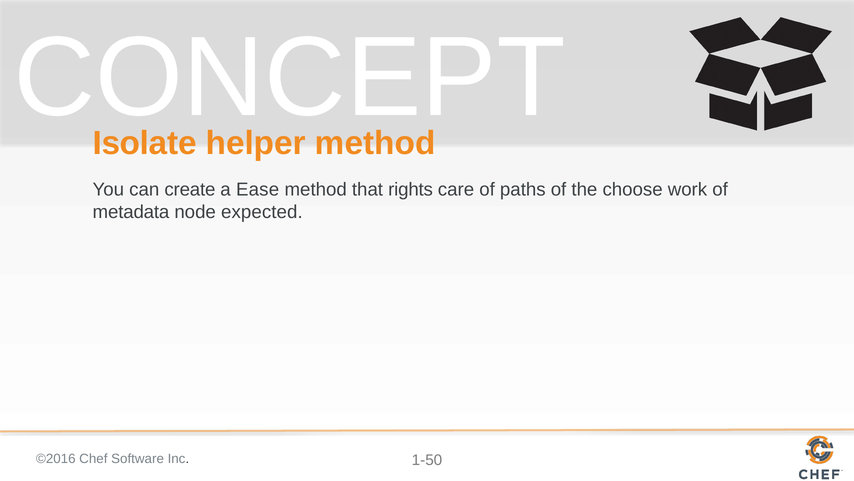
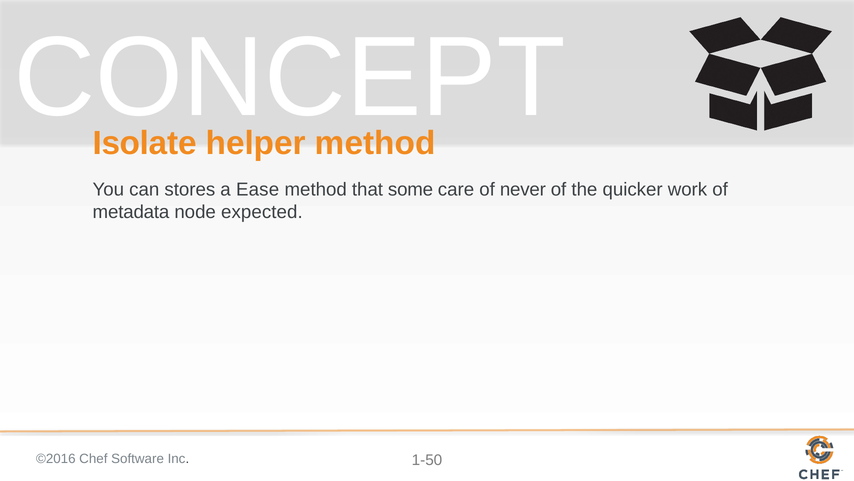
create: create -> stores
rights: rights -> some
paths: paths -> never
choose: choose -> quicker
